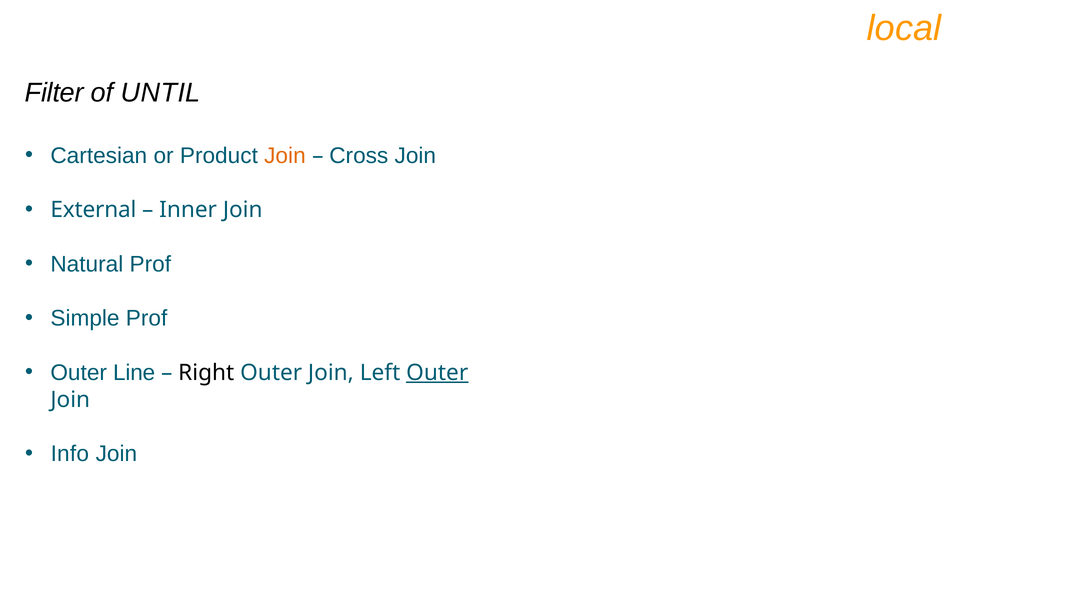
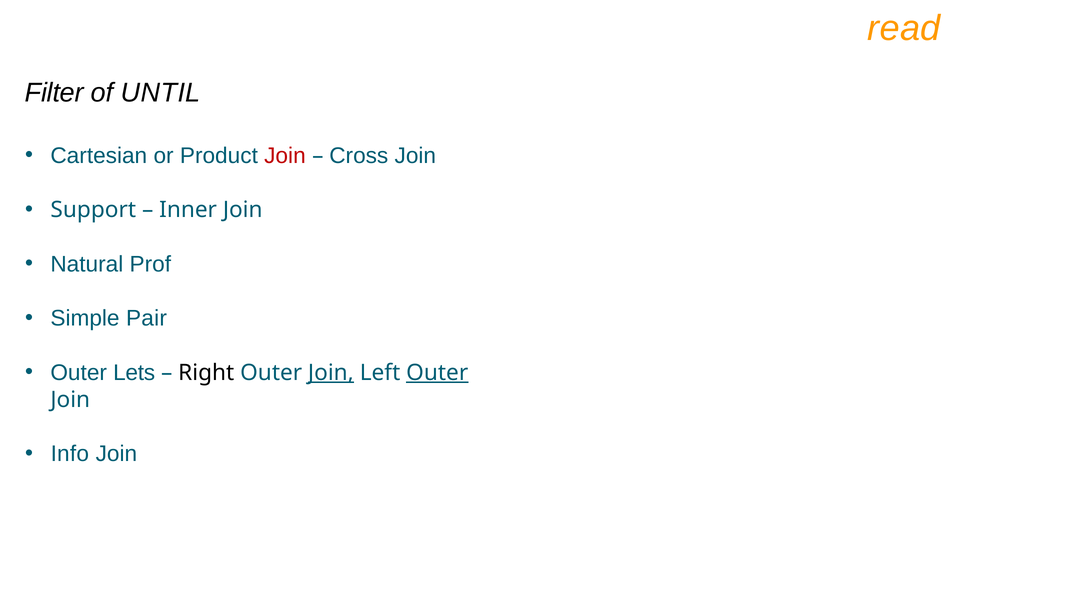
local: local -> read
Join at (285, 156) colour: orange -> red
External: External -> Support
Simple Prof: Prof -> Pair
Line: Line -> Lets
Join at (331, 373) underline: none -> present
